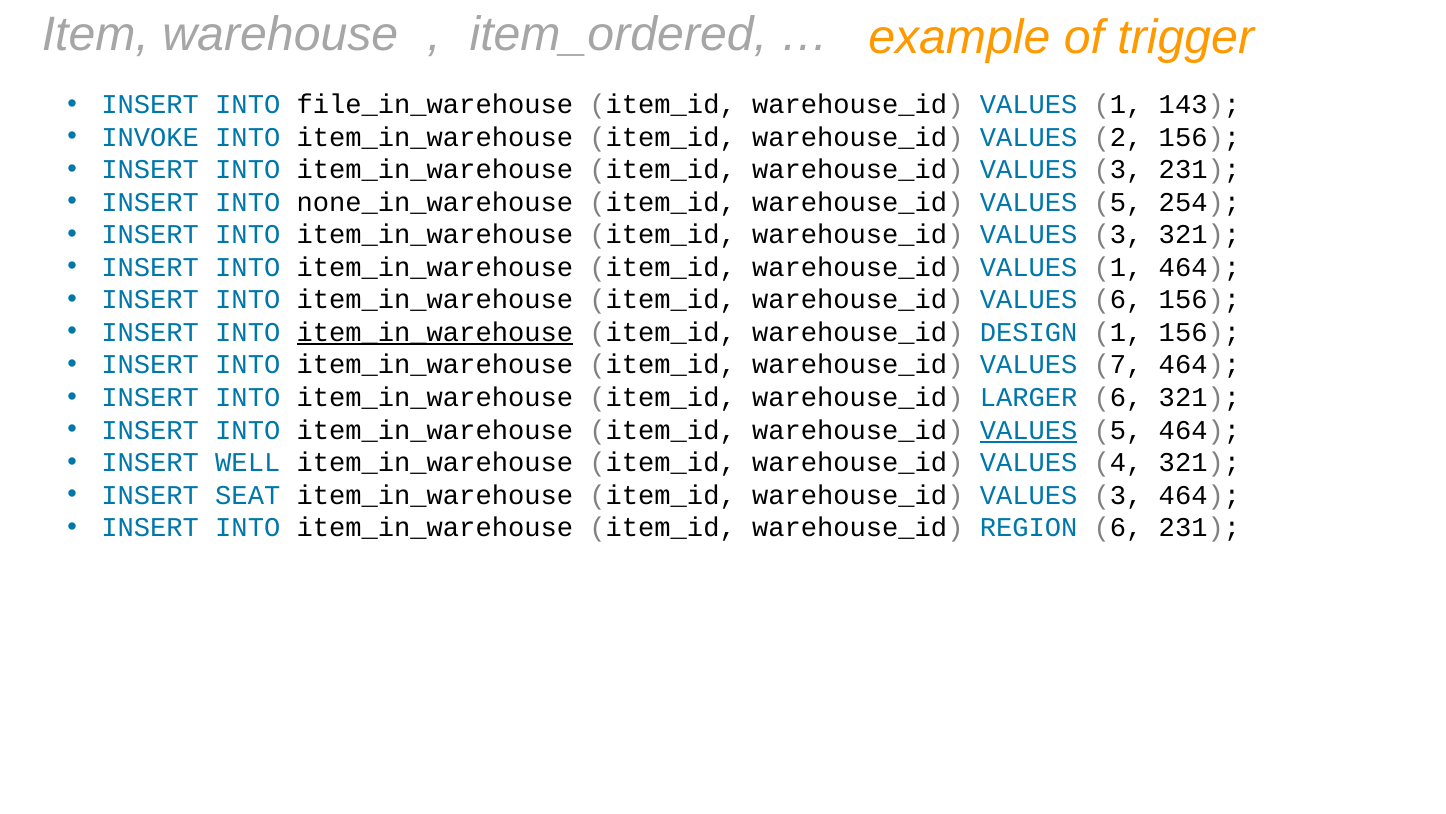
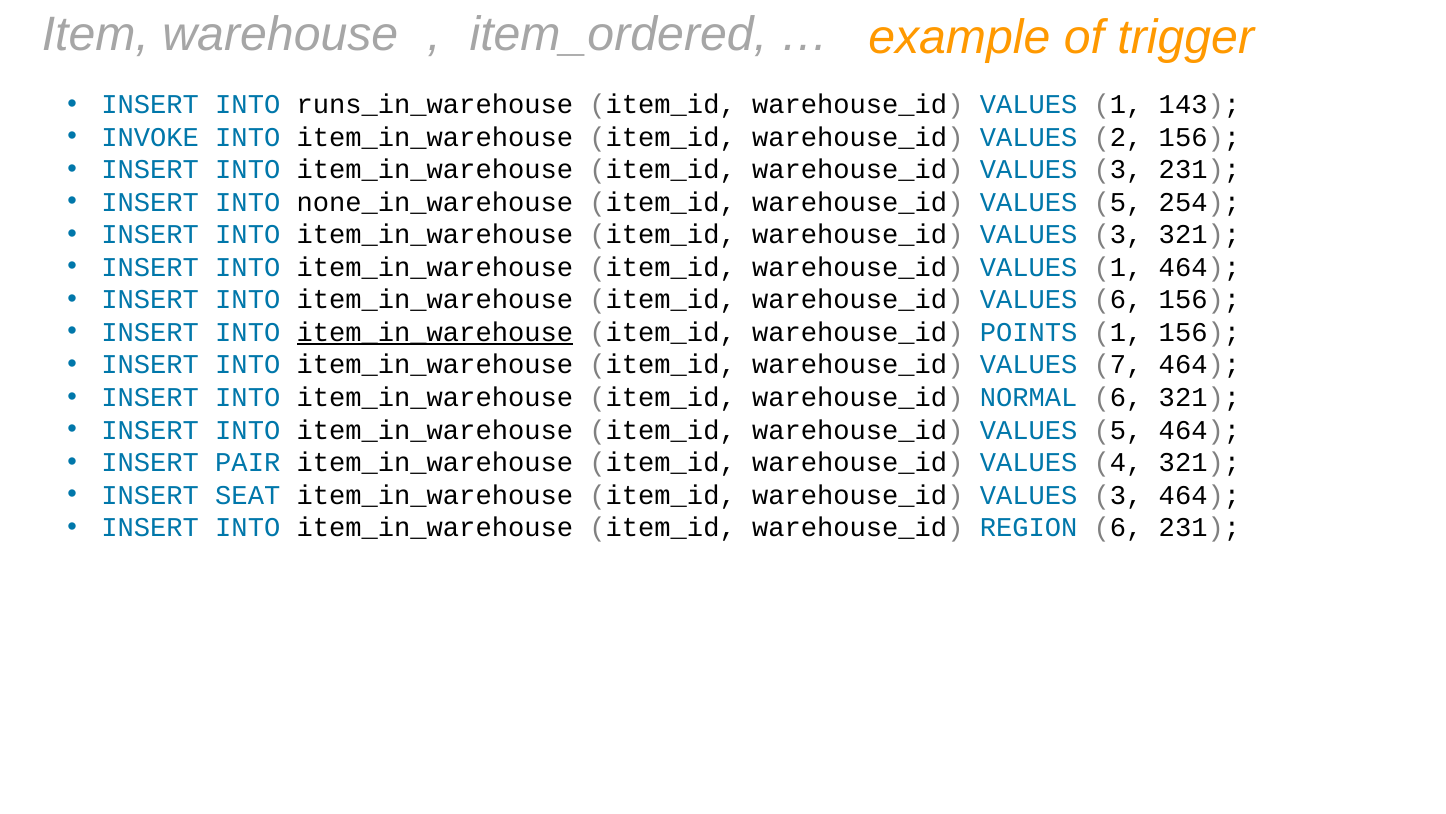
file_in_warehouse: file_in_warehouse -> runs_in_warehouse
DESIGN: DESIGN -> POINTS
LARGER: LARGER -> NORMAL
VALUES at (1029, 430) underline: present -> none
WELL: WELL -> PAIR
